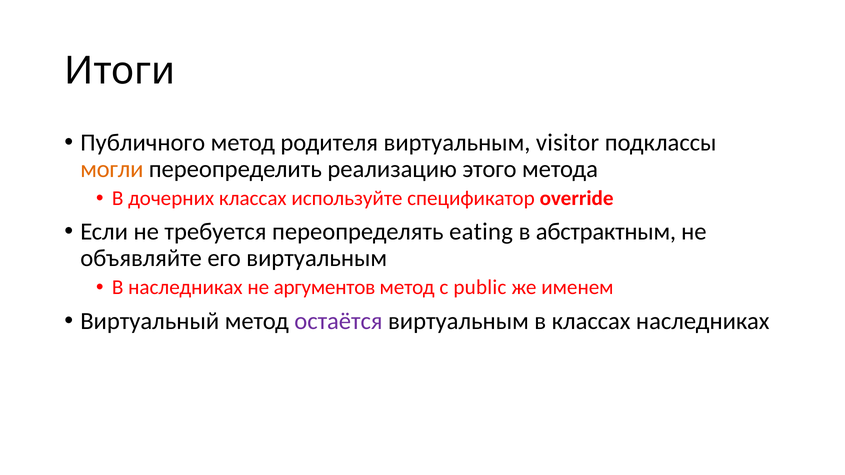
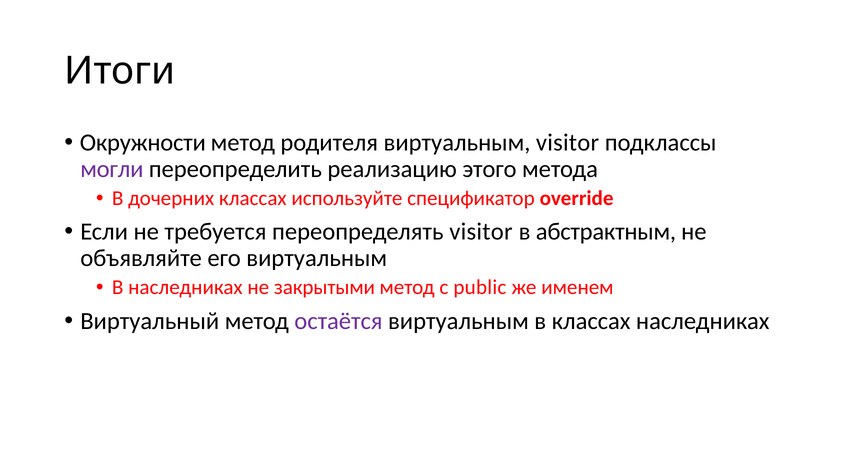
Публичного: Публичного -> Окружности
могли colour: orange -> purple
переопределять eating: eating -> visitor
аргументов: аргументов -> закрытыми
